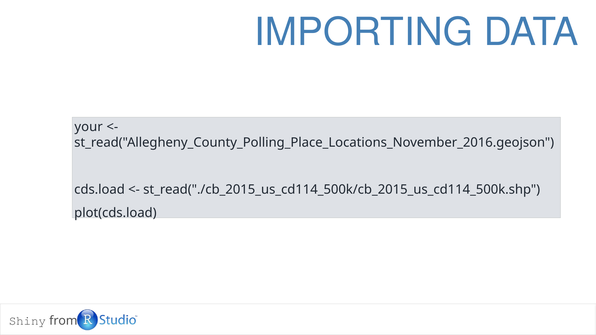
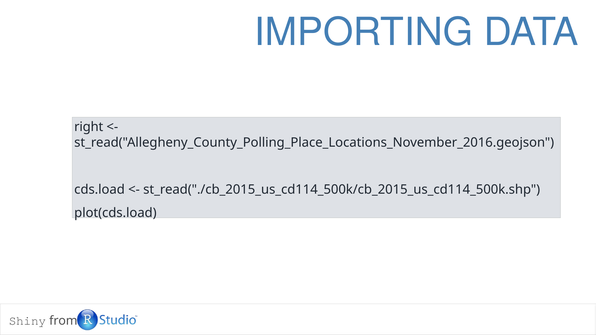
your: your -> right
